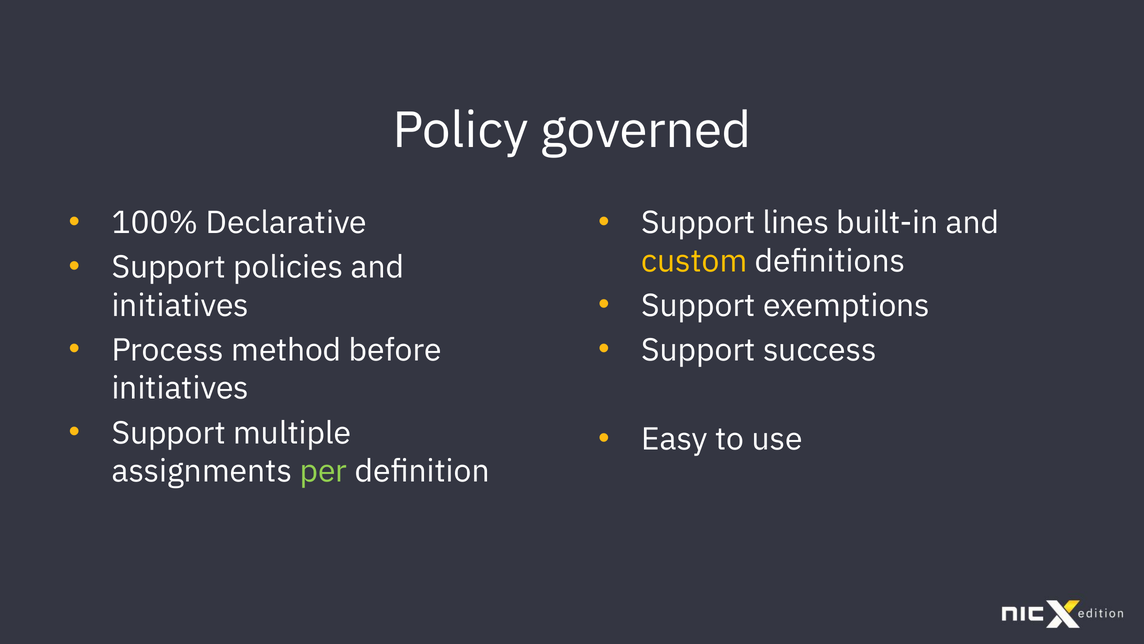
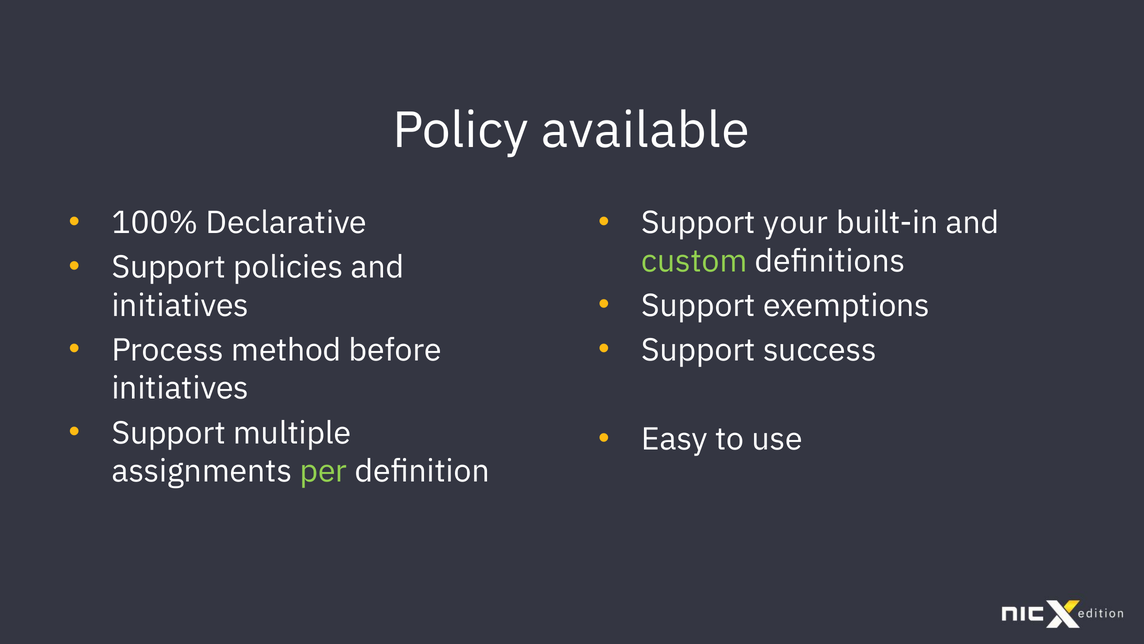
governed: governed -> available
lines: lines -> your
custom colour: yellow -> light green
